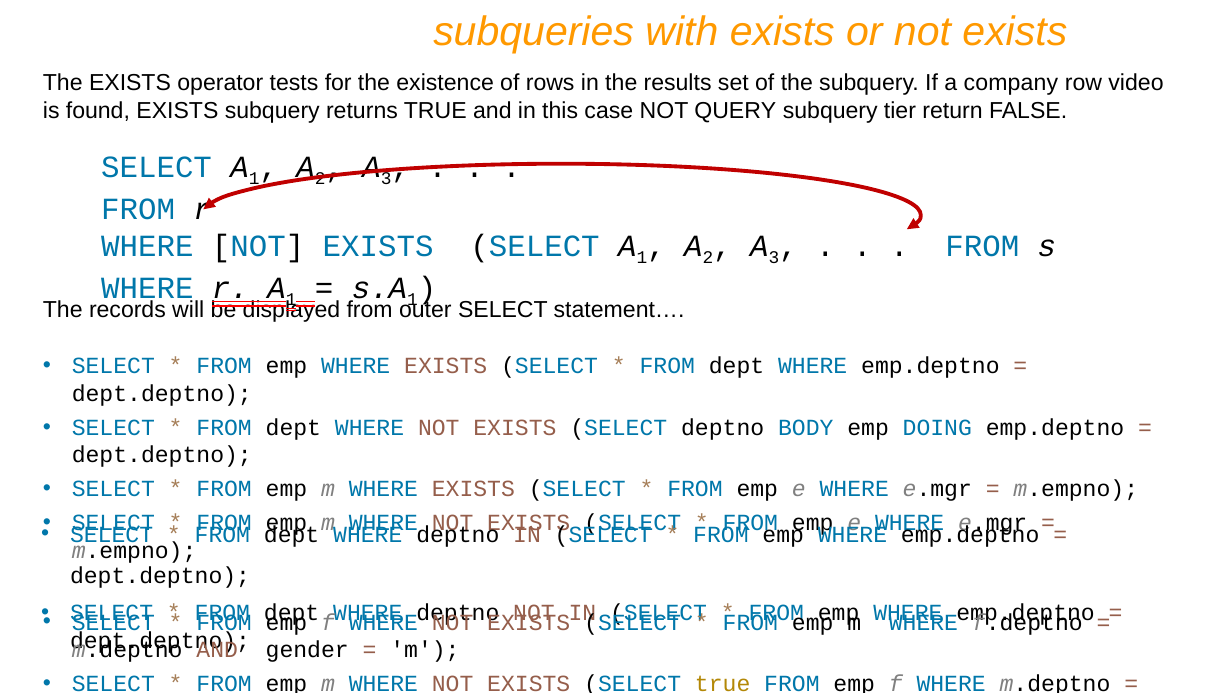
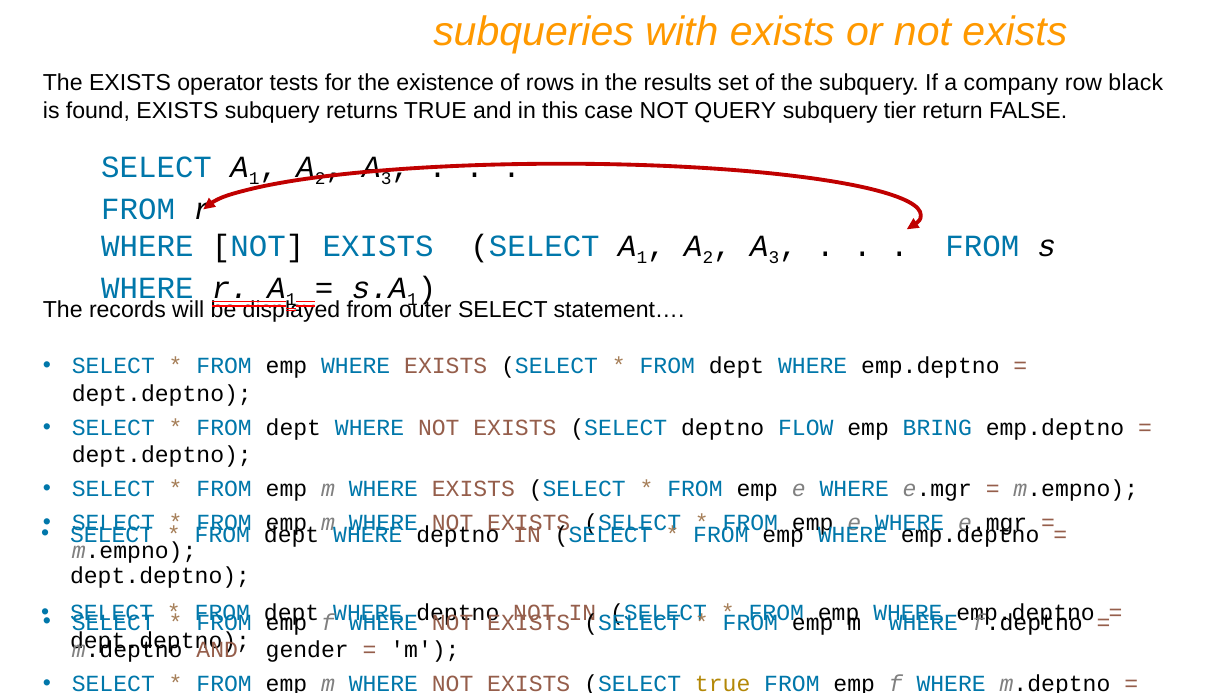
video: video -> black
BODY: BODY -> FLOW
DOING: DOING -> BRING
